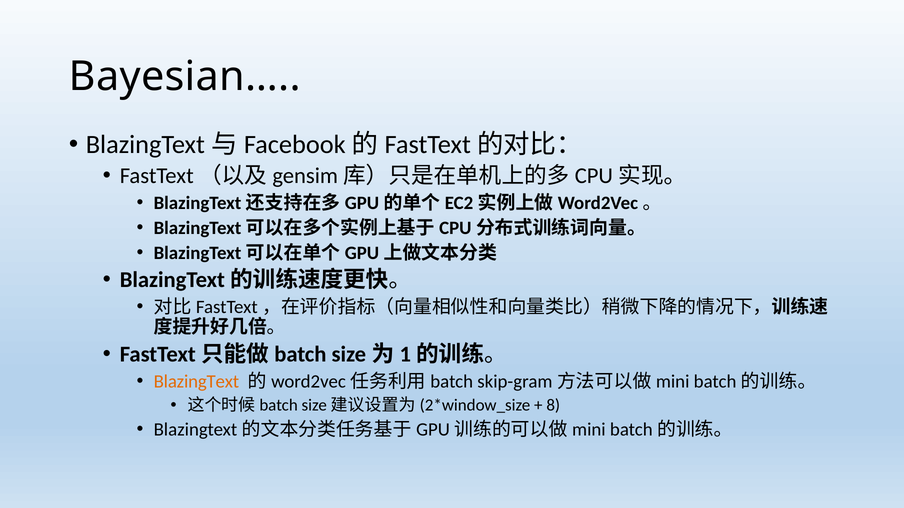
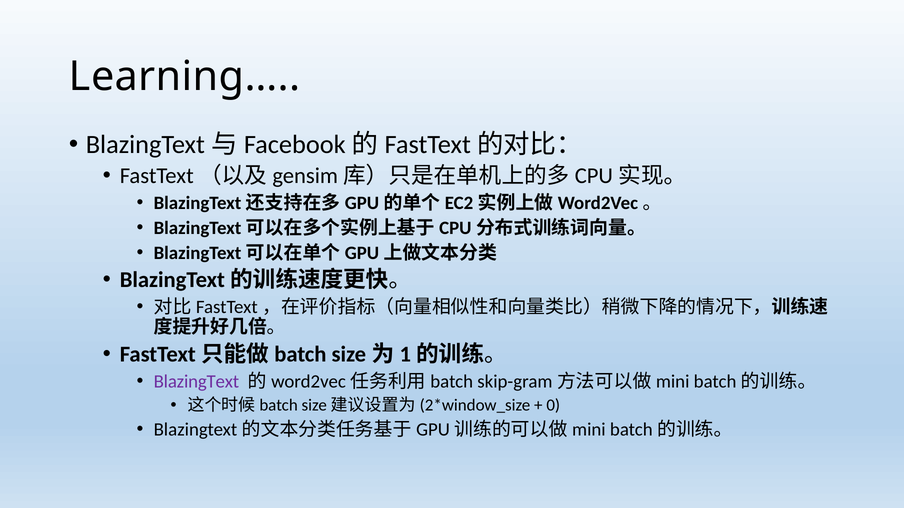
Bayesian…: Bayesian… -> Learning…
BlazingText colour: orange -> purple
8: 8 -> 0
